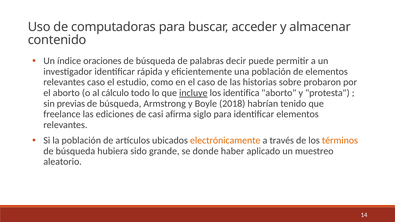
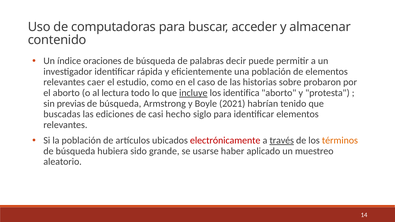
relevantes caso: caso -> caer
cálculo: cálculo -> lectura
2018: 2018 -> 2021
freelance: freelance -> buscadas
afirma: afirma -> hecho
electrónicamente colour: orange -> red
través underline: none -> present
donde: donde -> usarse
